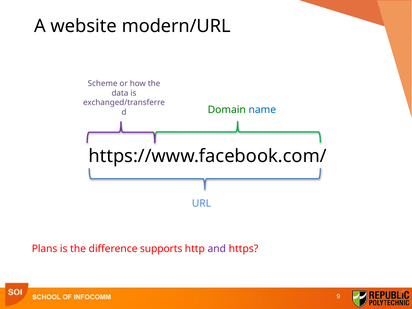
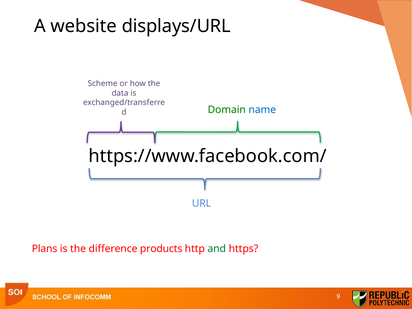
modern/URL: modern/URL -> displays/URL
supports: supports -> products
and colour: purple -> green
